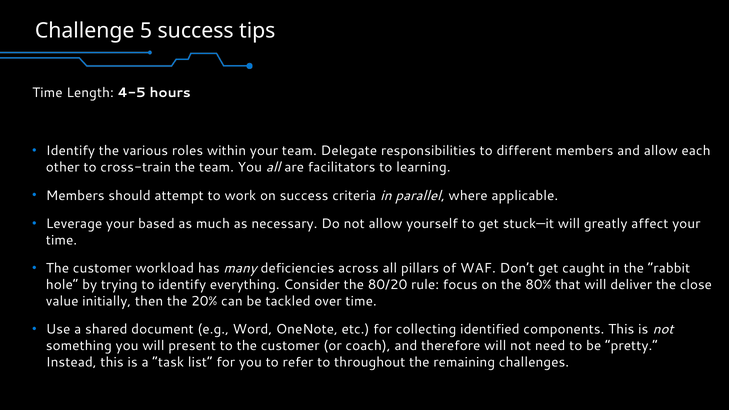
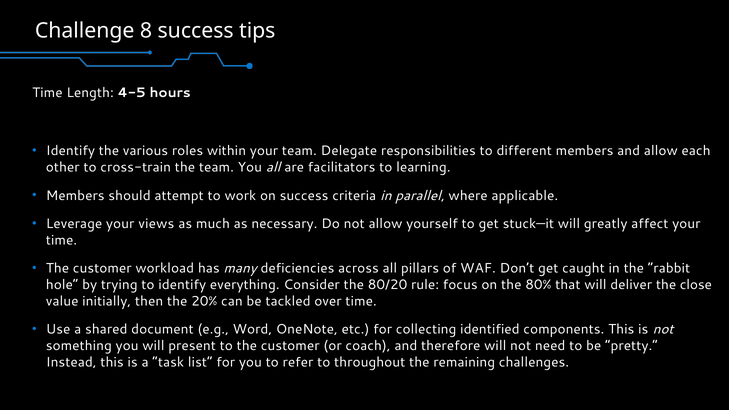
5: 5 -> 8
based: based -> views
